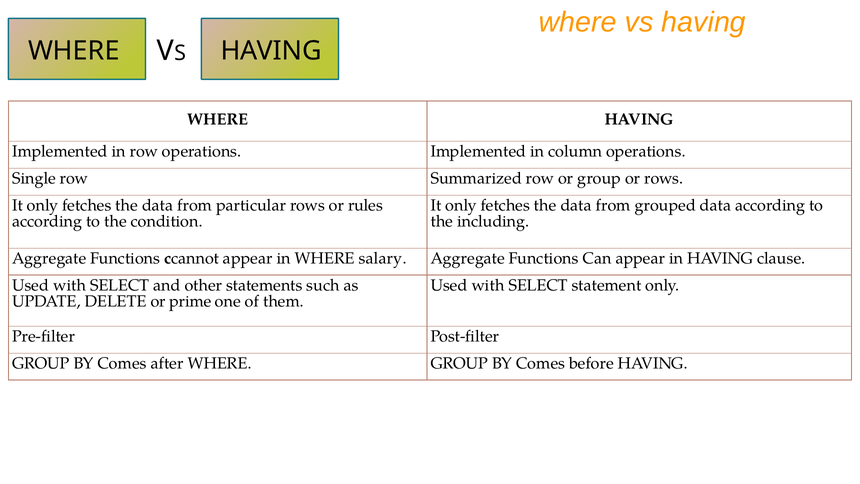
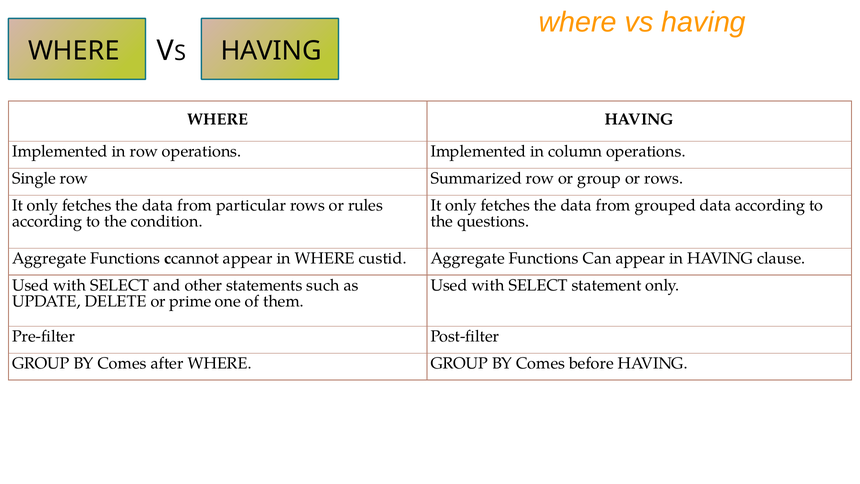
including: including -> questions
salary: salary -> custid
